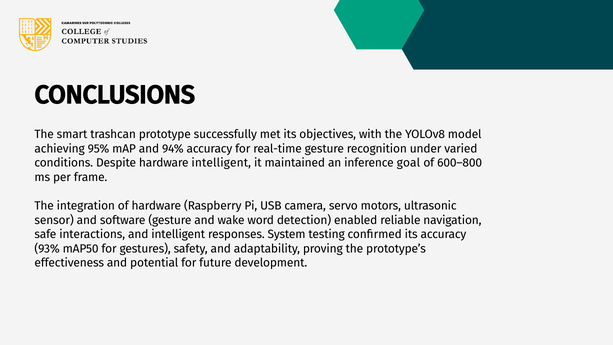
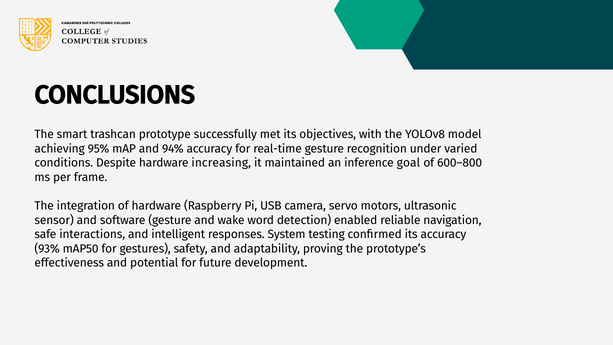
hardware intelligent: intelligent -> increasing
